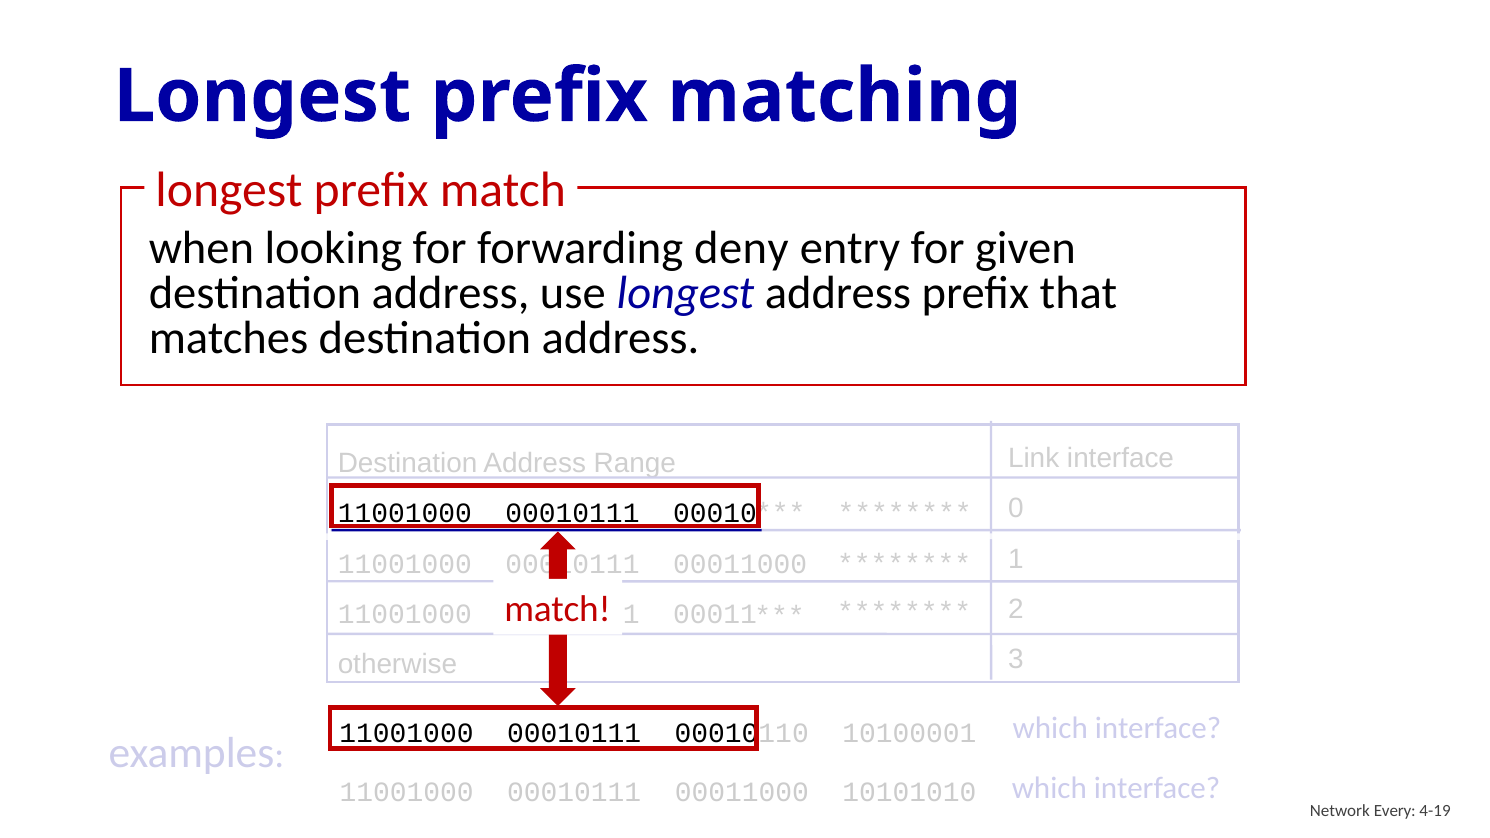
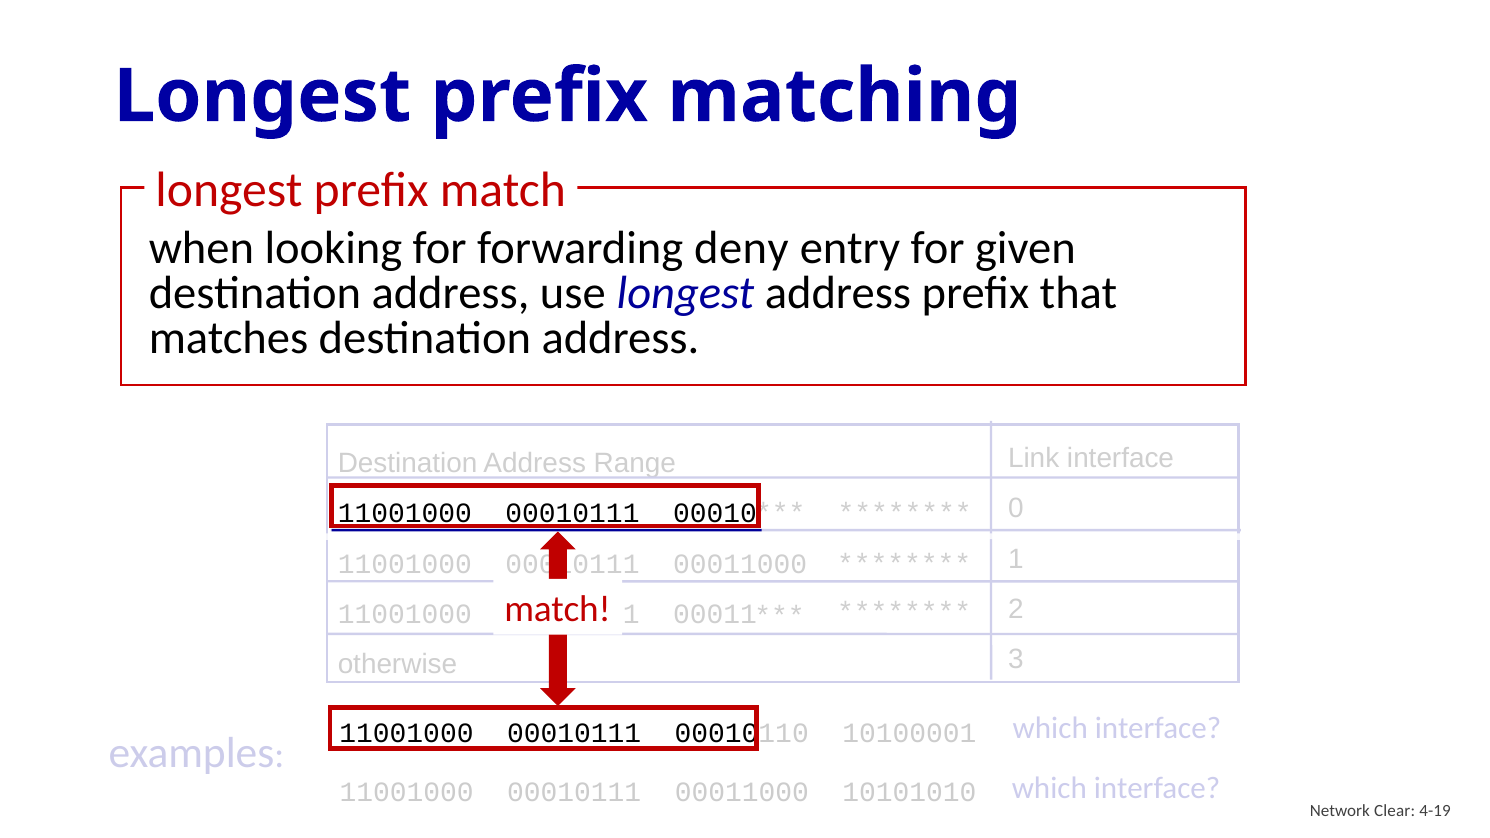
Every: Every -> Clear
